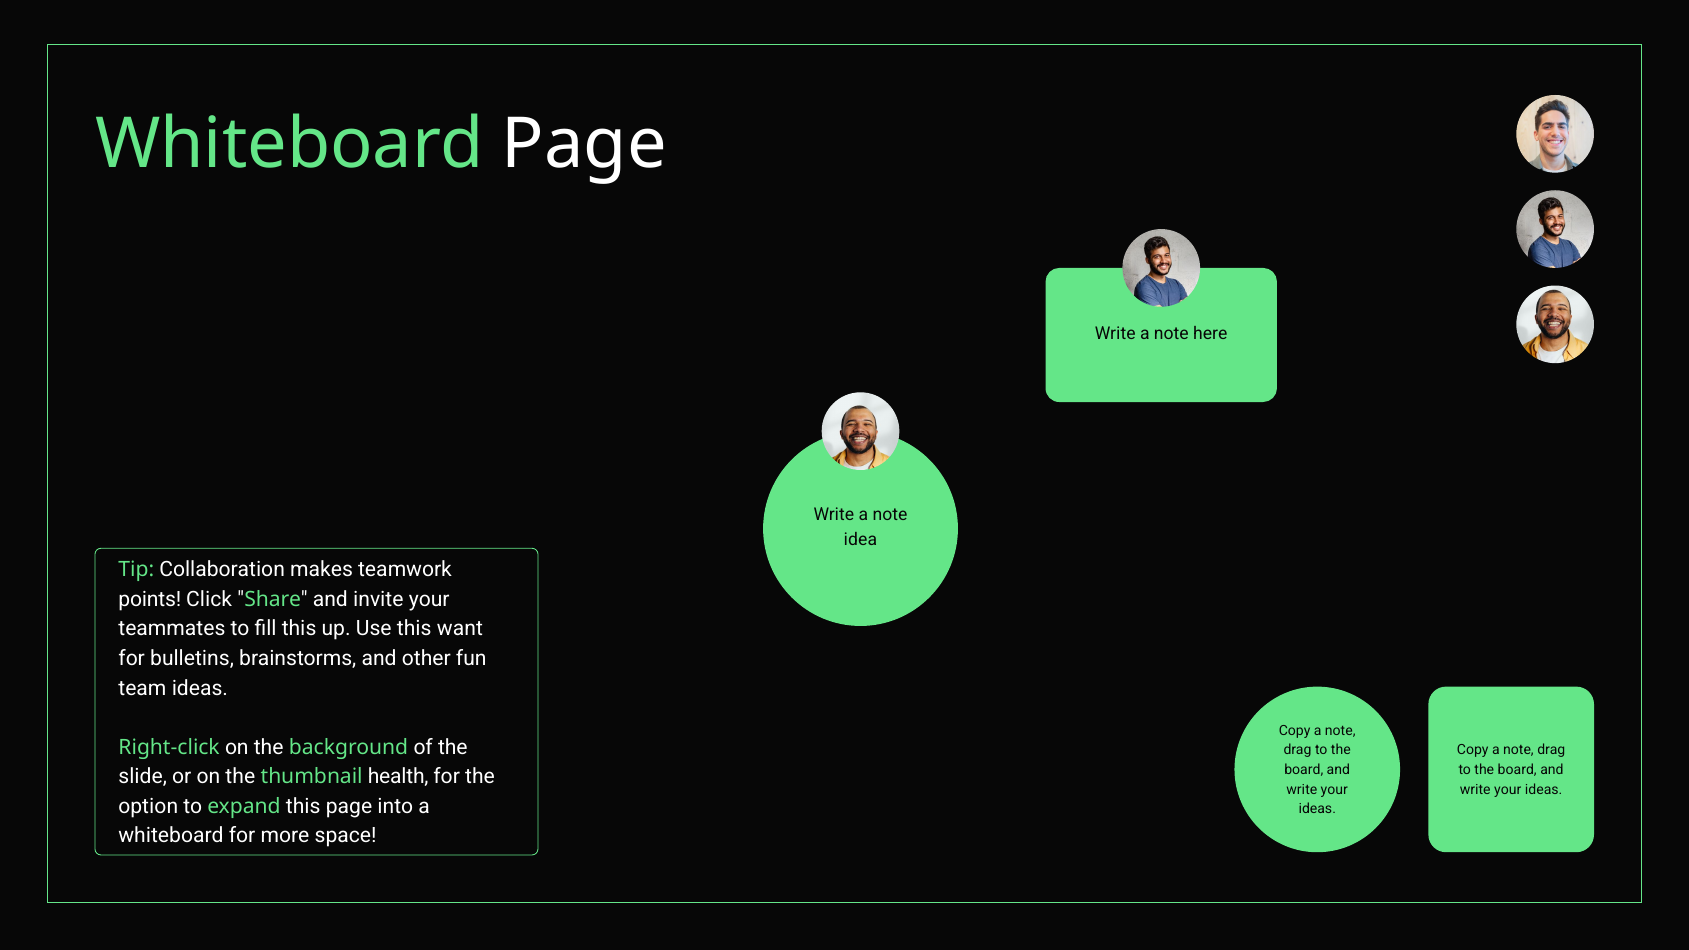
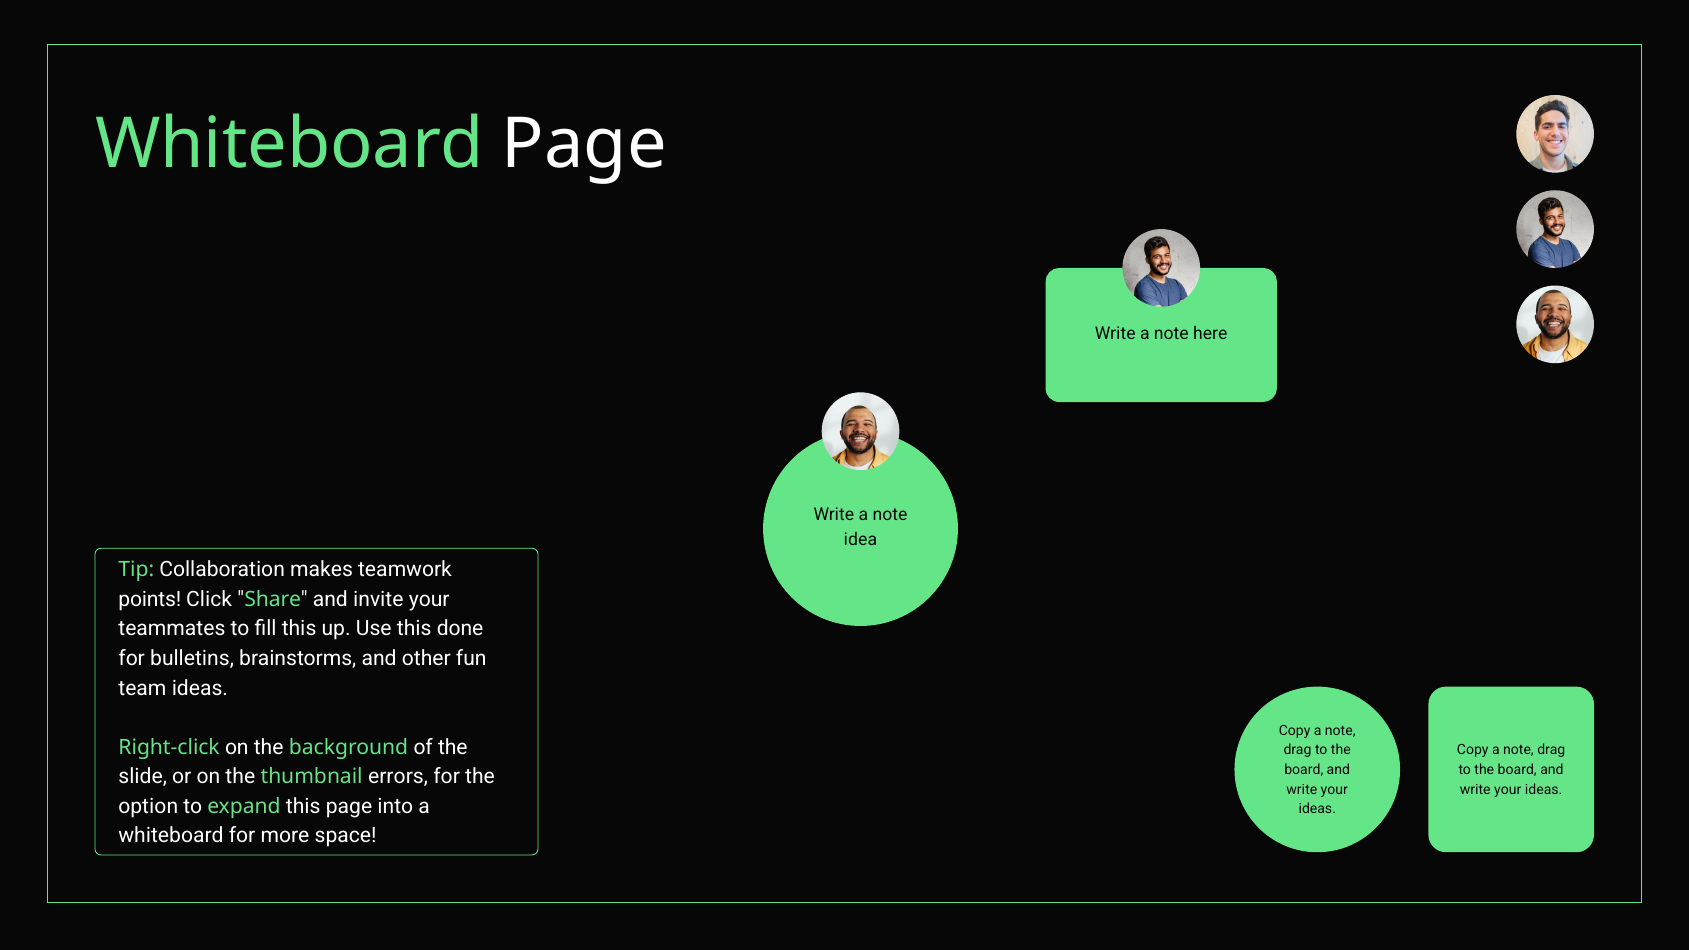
want: want -> done
health: health -> errors
